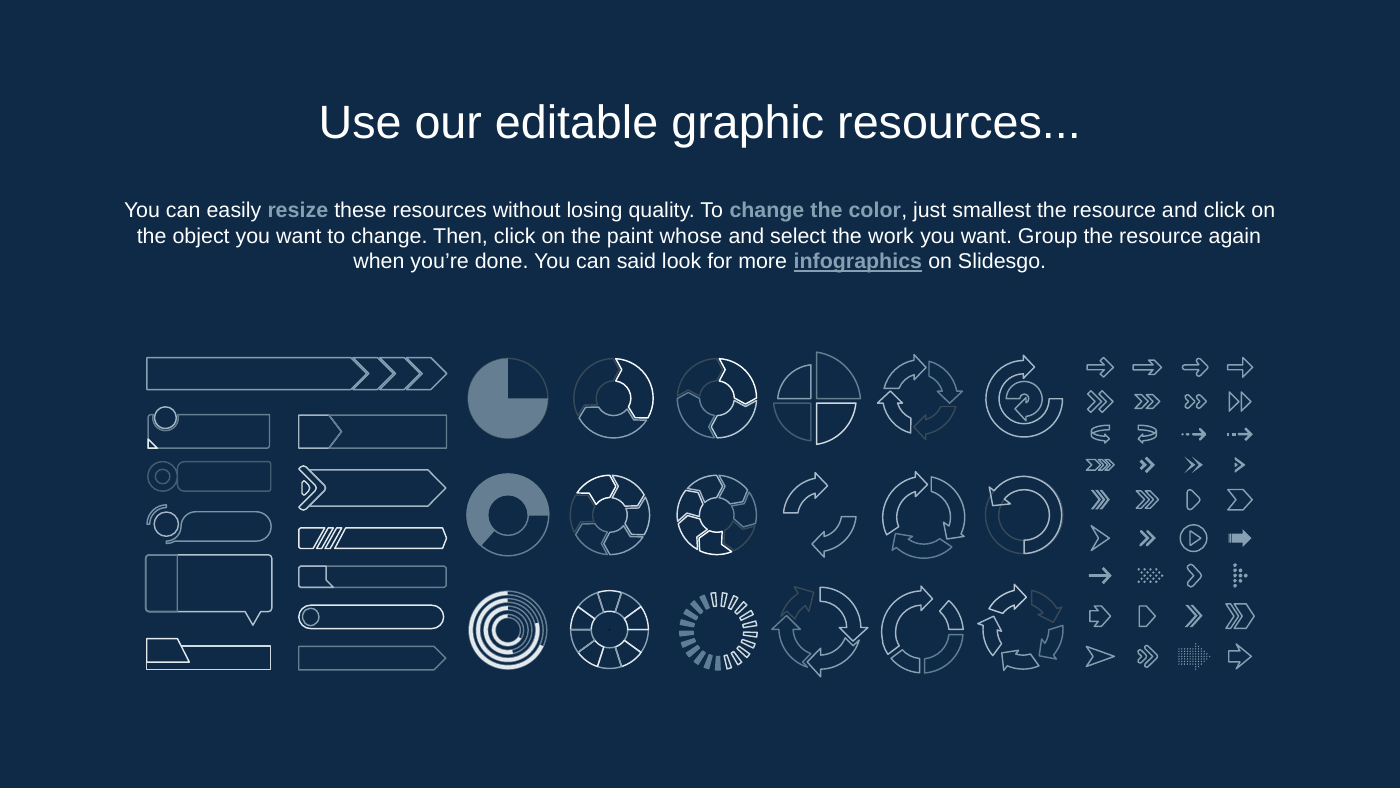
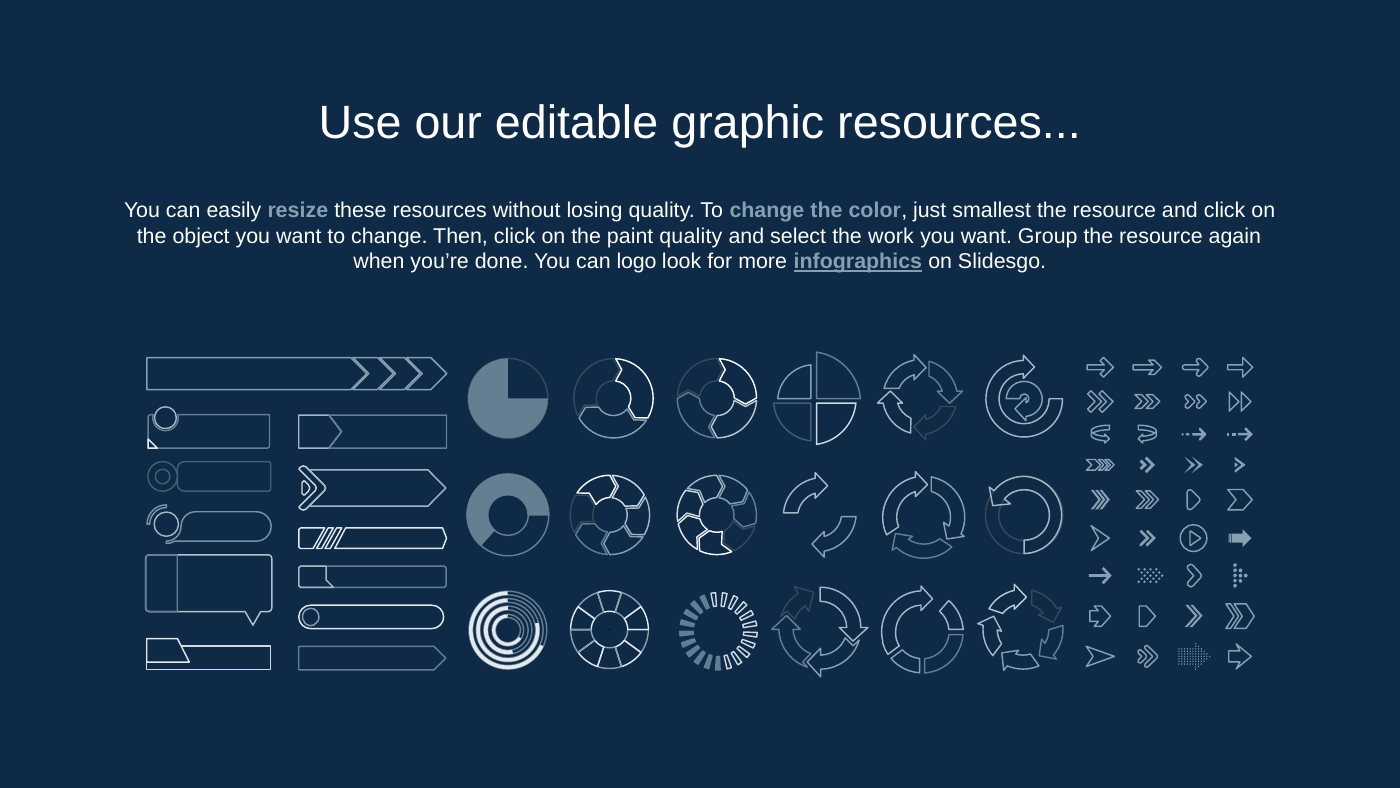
paint whose: whose -> quality
said: said -> logo
